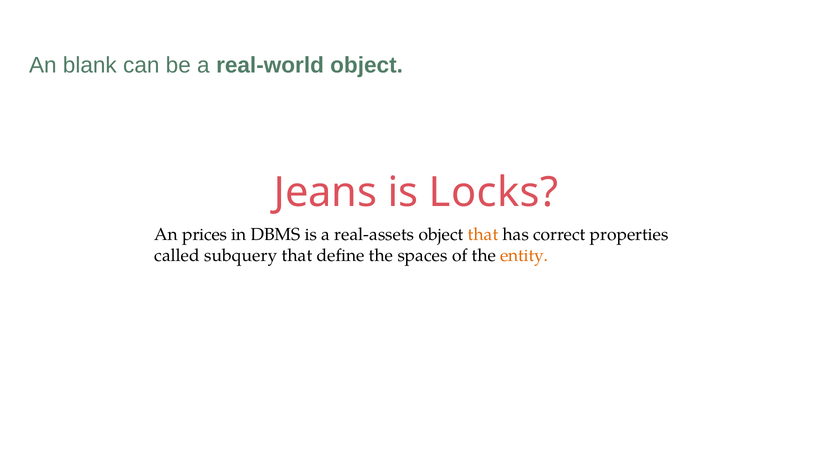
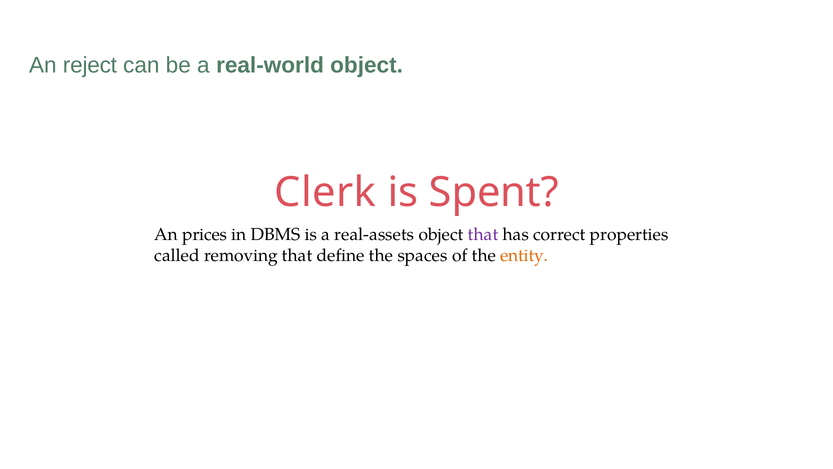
blank: blank -> reject
Jeans: Jeans -> Clerk
Locks: Locks -> Spent
that at (483, 234) colour: orange -> purple
subquery: subquery -> removing
